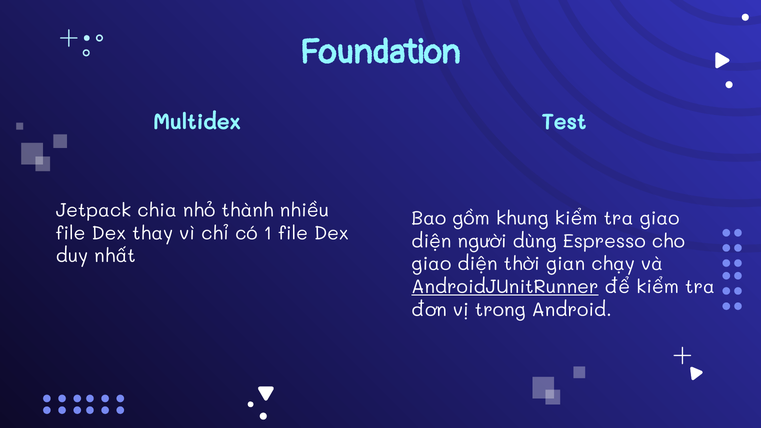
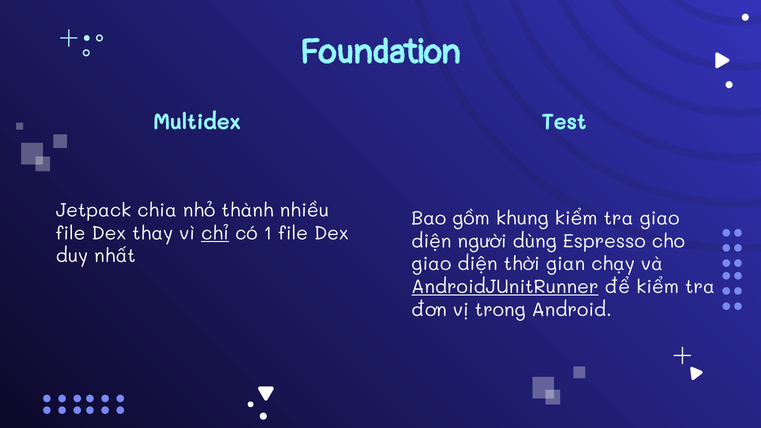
chỉ underline: none -> present
